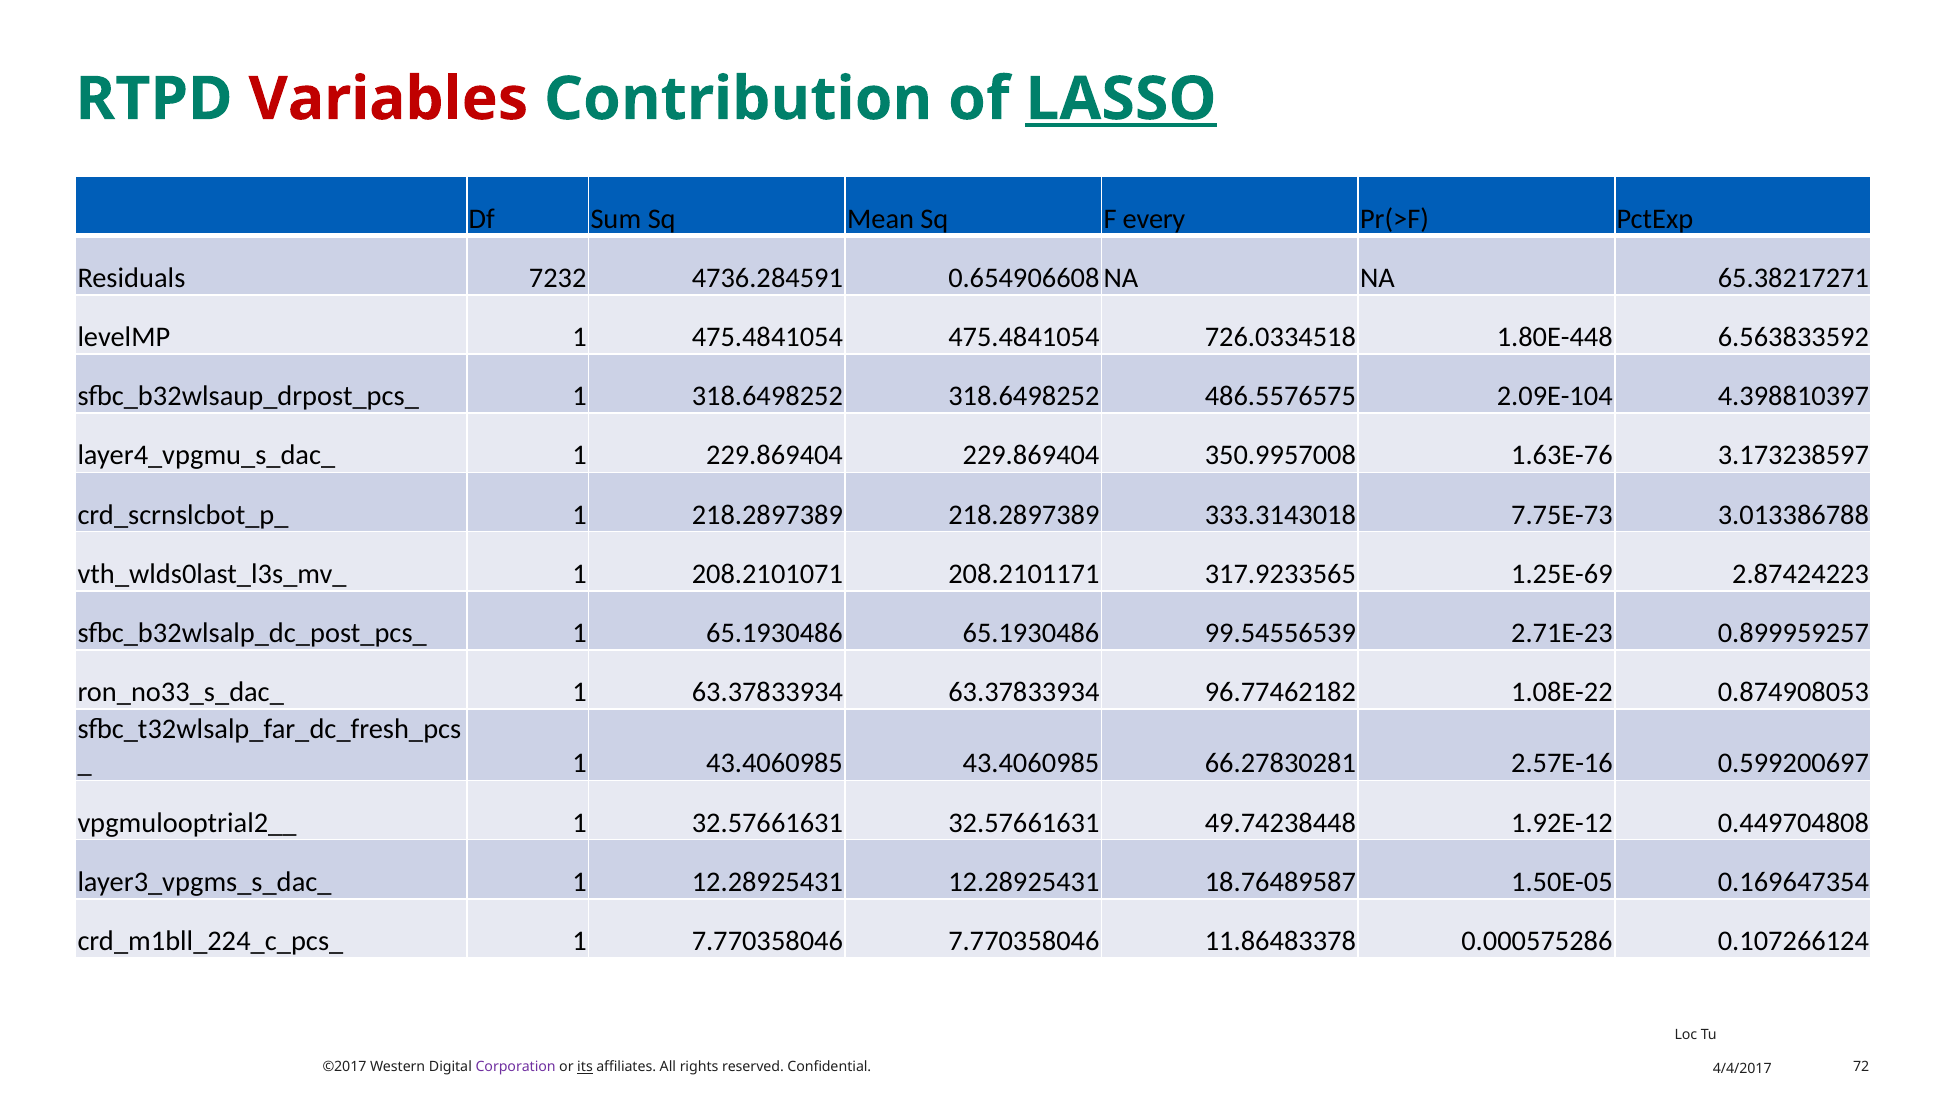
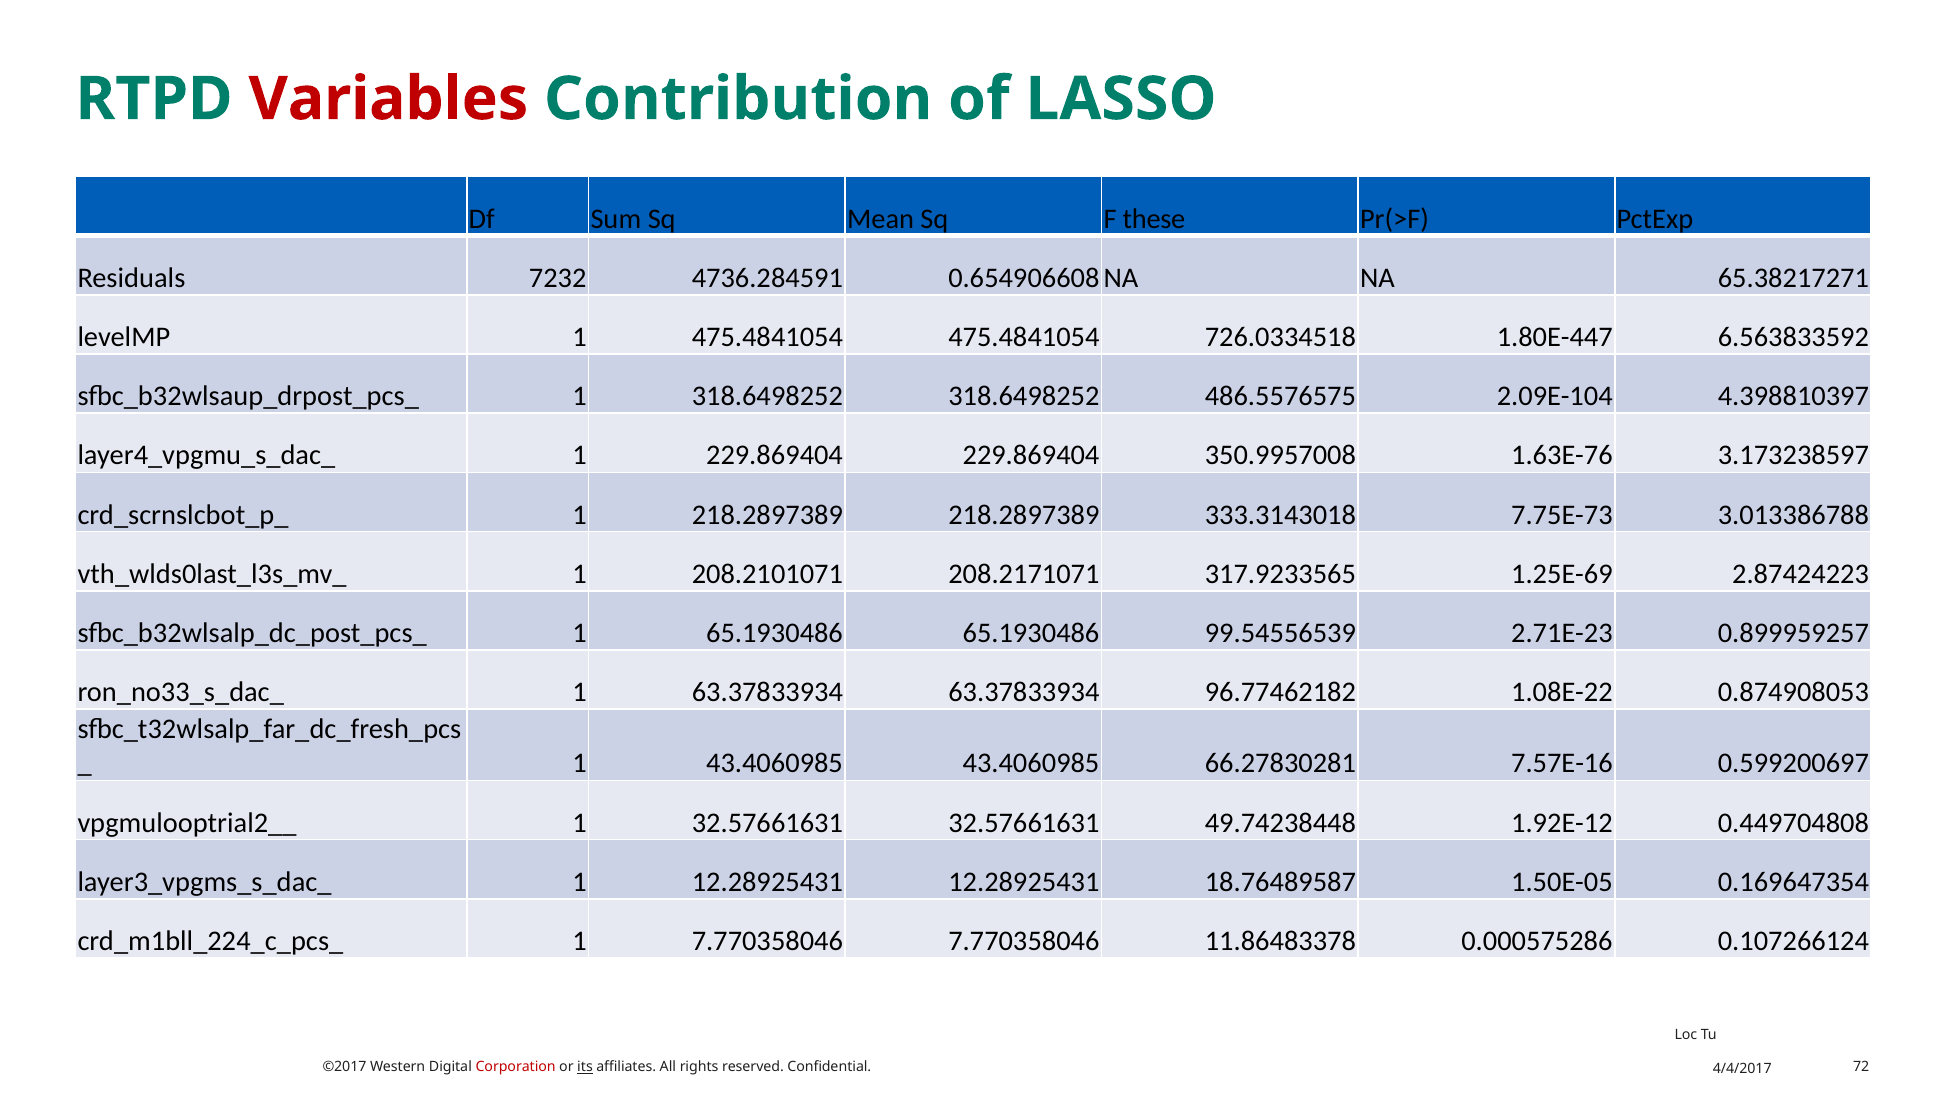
LASSO underline: present -> none
every: every -> these
1.80E-448: 1.80E-448 -> 1.80E-447
208.2101171: 208.2101171 -> 208.2171071
2.57E-16: 2.57E-16 -> 7.57E-16
Corporation colour: purple -> red
